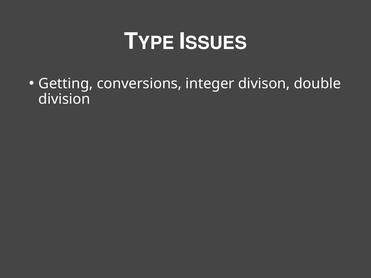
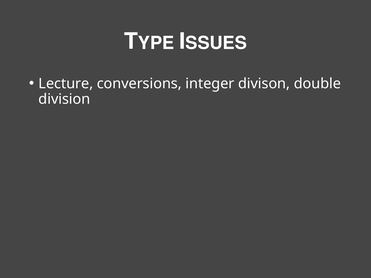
Getting: Getting -> Lecture
